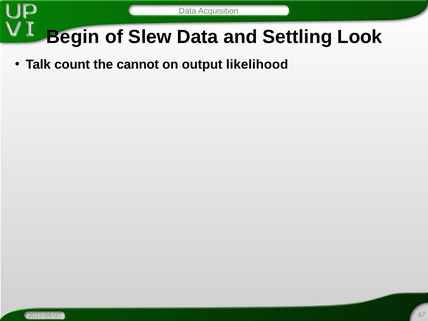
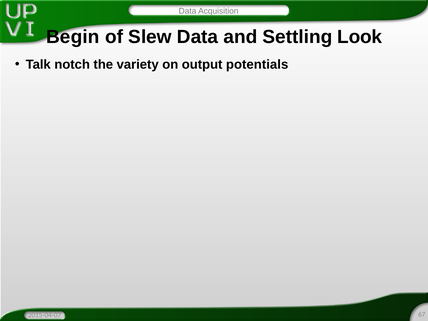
count: count -> notch
cannot: cannot -> variety
likelihood: likelihood -> potentials
